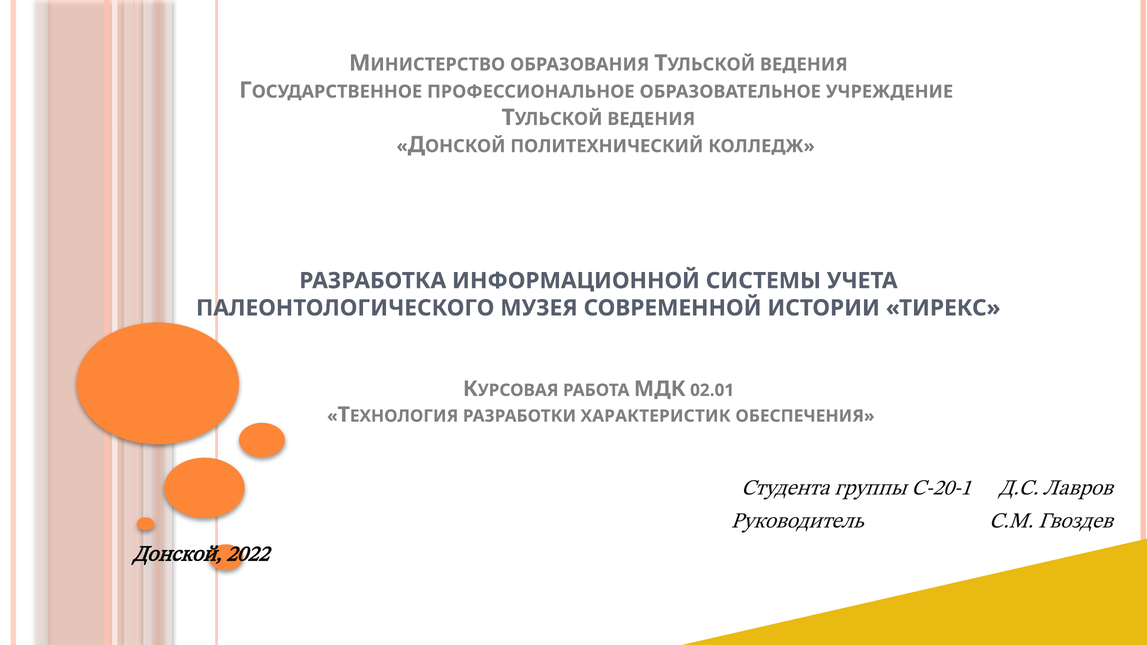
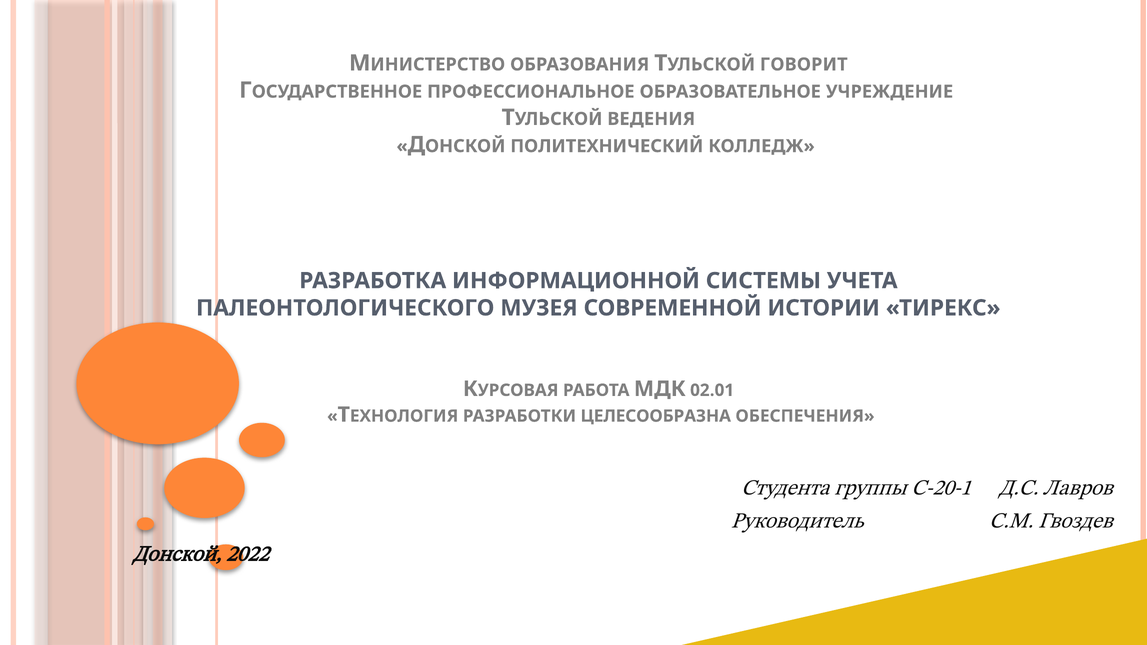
ОБРАЗОВАНИЯ ТУЛЬСКОЙ ВЕДЕНИЯ: ВЕДЕНИЯ -> ГОВОРИТ
ХАРАКТЕРИСТИК: ХАРАКТЕРИСТИК -> ЦЕЛЕСООБРАЗНА
